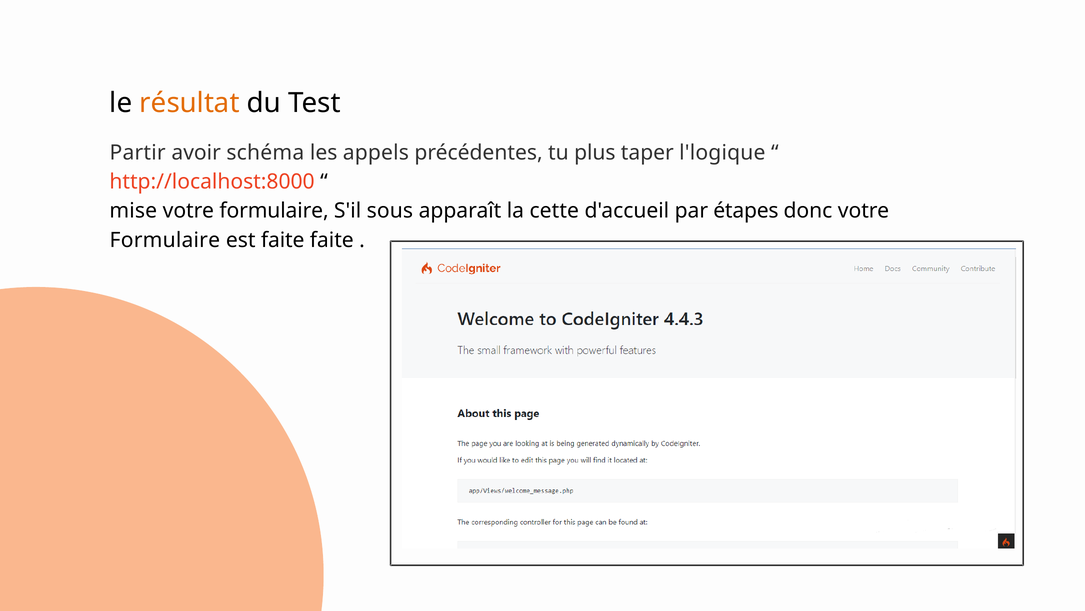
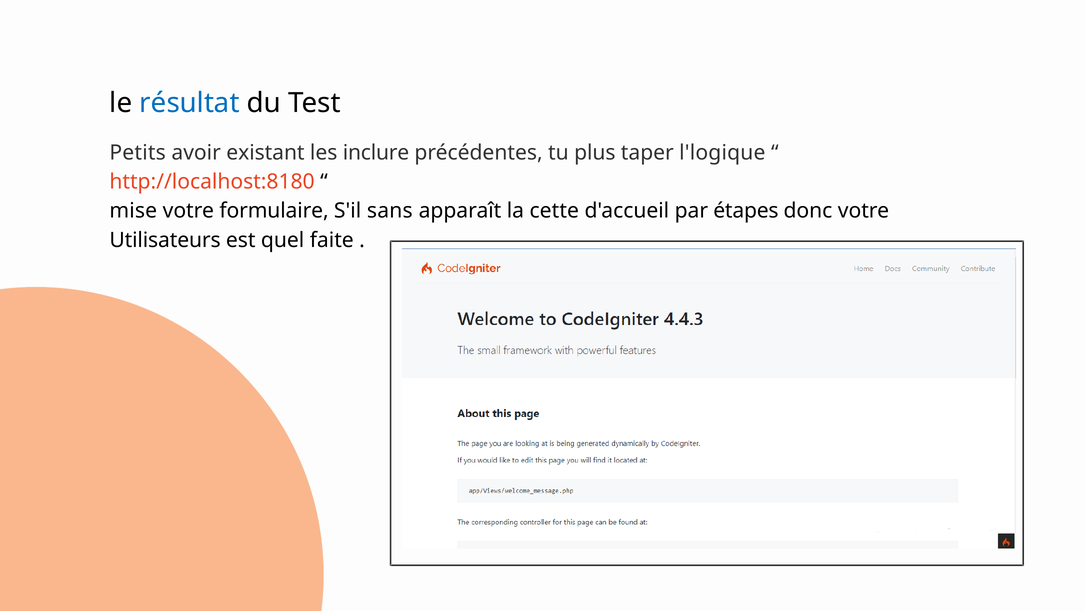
résultat colour: orange -> blue
Partir: Partir -> Petits
schéma: schéma -> existant
appels: appels -> inclure
http://localhost:8000: http://localhost:8000 -> http://localhost:8180
sous: sous -> sans
Formulaire at (165, 240): Formulaire -> Utilisateurs
est faite: faite -> quel
